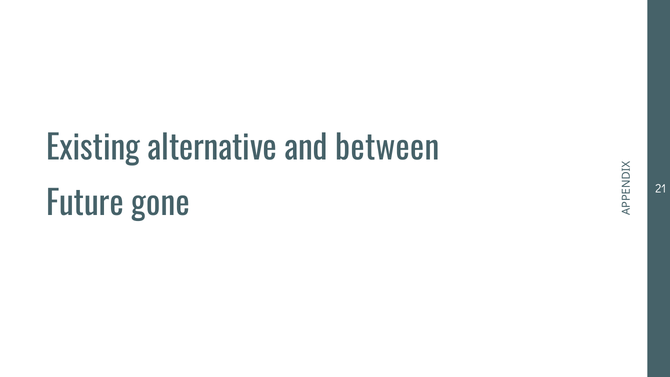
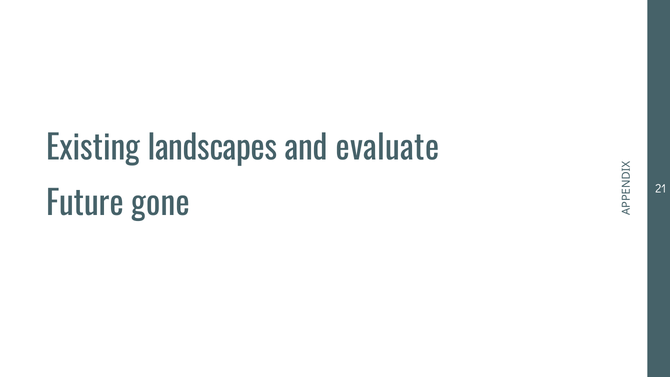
alternative: alternative -> landscapes
between: between -> evaluate
